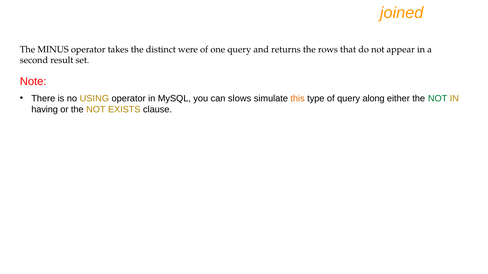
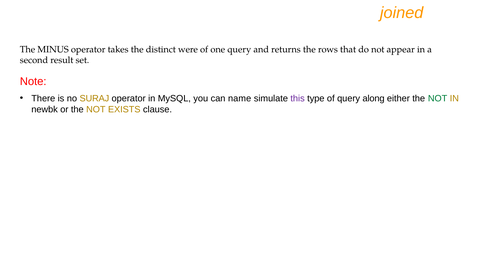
USING: USING -> SURAJ
slows: slows -> name
this colour: orange -> purple
having: having -> newbk
